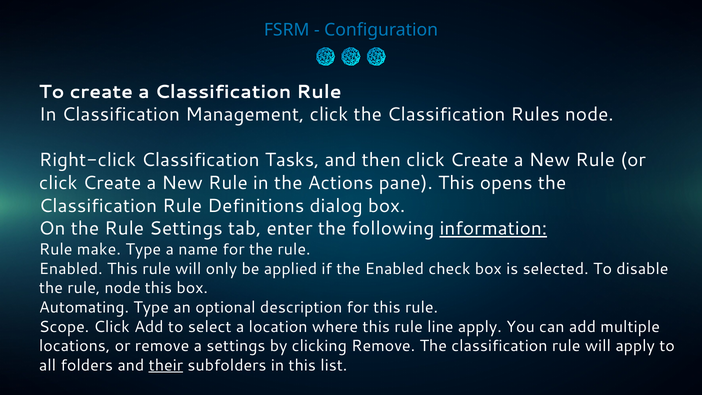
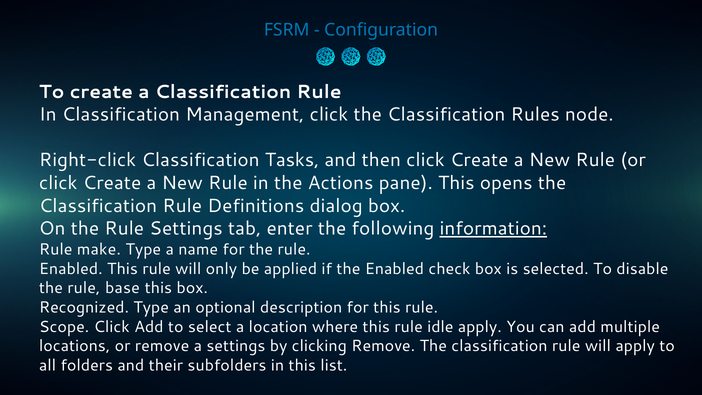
rule node: node -> base
Automating: Automating -> Recognized
line: line -> idle
their underline: present -> none
